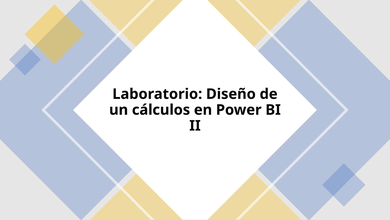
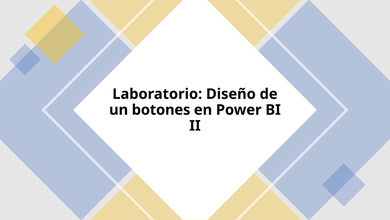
cálculos: cálculos -> botones
